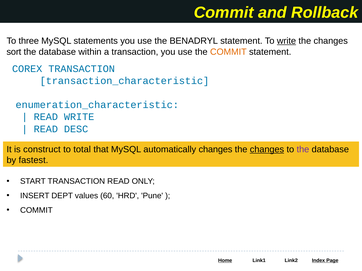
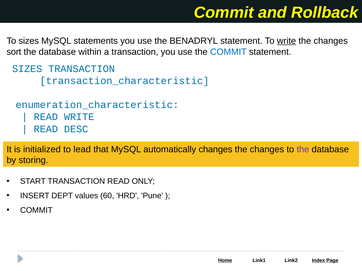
To three: three -> sizes
COMMIT at (228, 52) colour: orange -> blue
COREX at (27, 69): COREX -> SIZES
construct: construct -> initialized
total: total -> lead
changes at (267, 150) underline: present -> none
fastest: fastest -> storing
